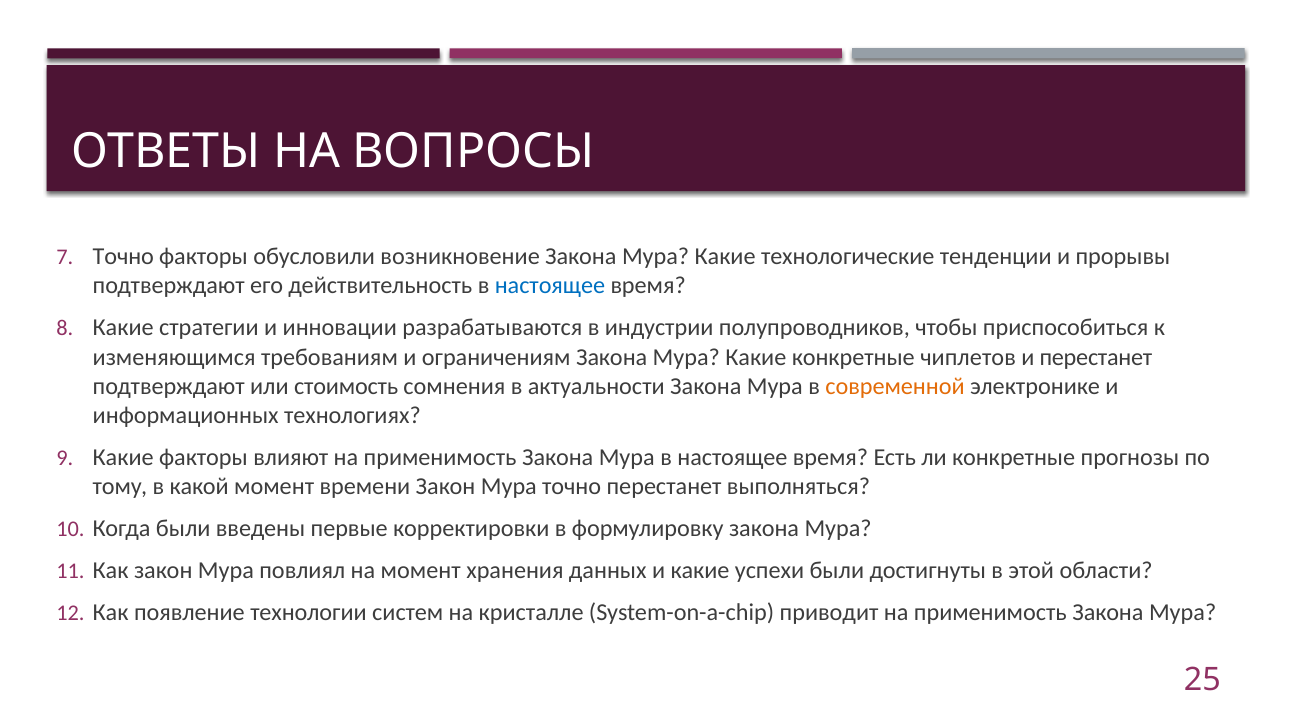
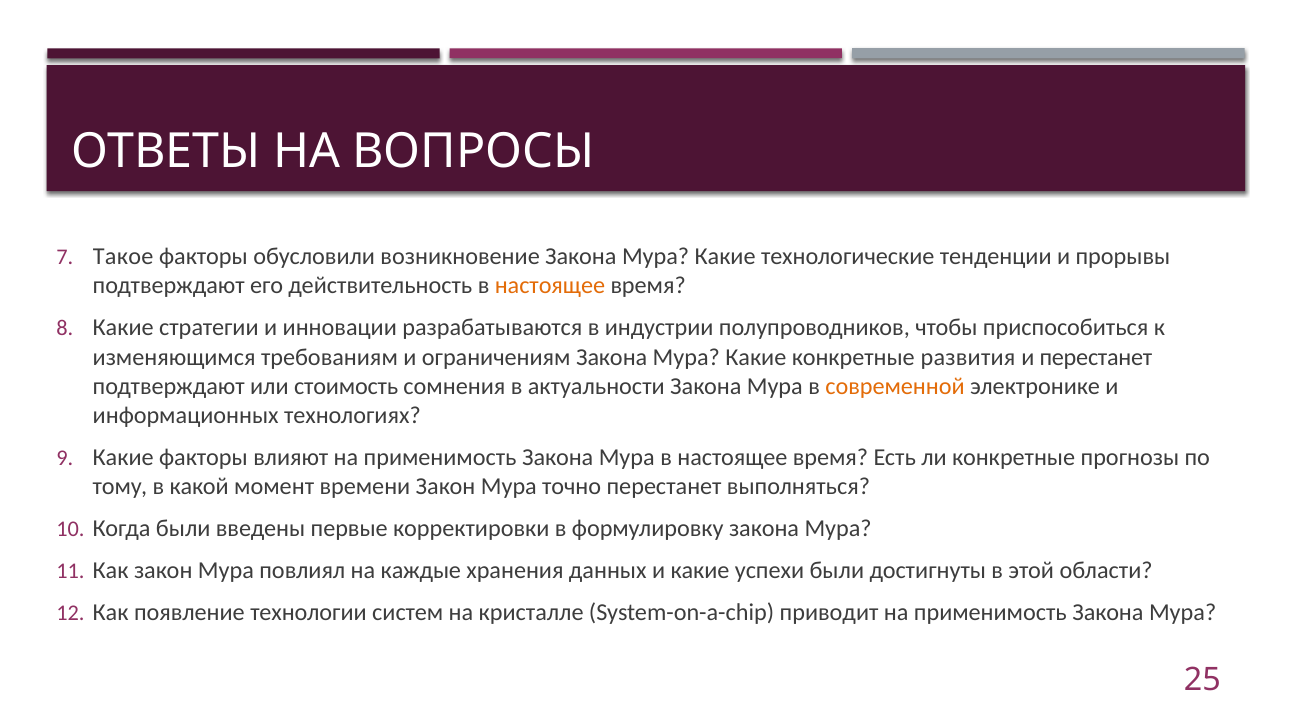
Точно at (123, 257): Точно -> Такое
настоящее at (550, 286) colour: blue -> orange
чиплетов: чиплетов -> развития
на момент: момент -> каждые
